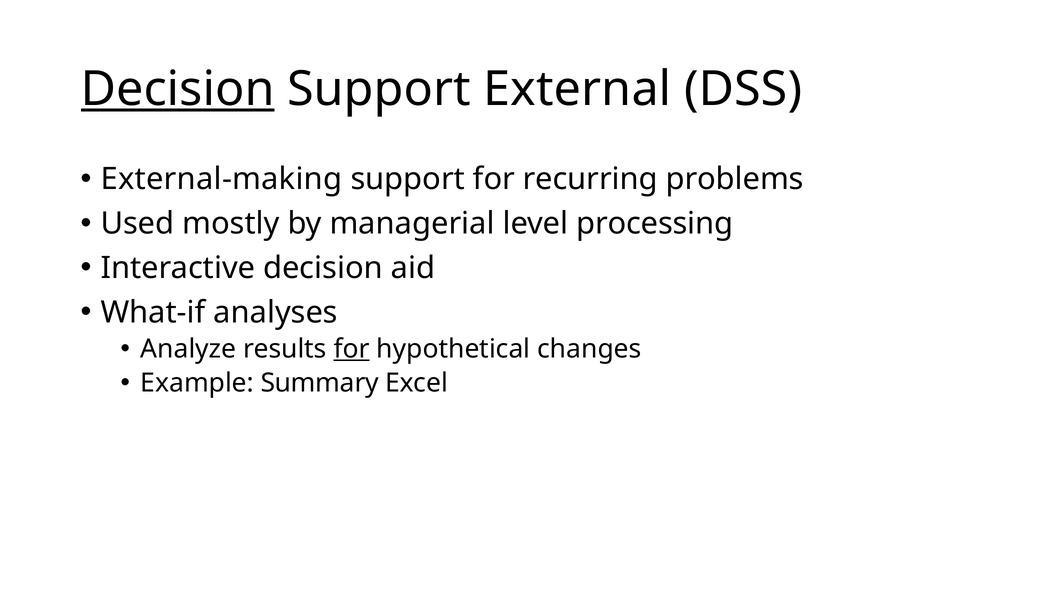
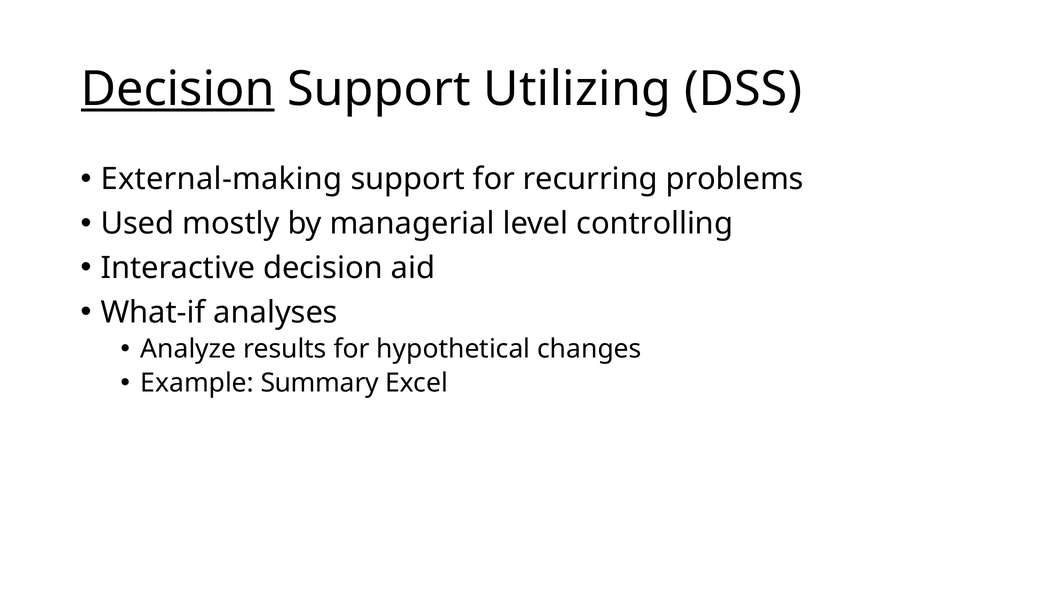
External: External -> Utilizing
processing: processing -> controlling
for at (352, 349) underline: present -> none
